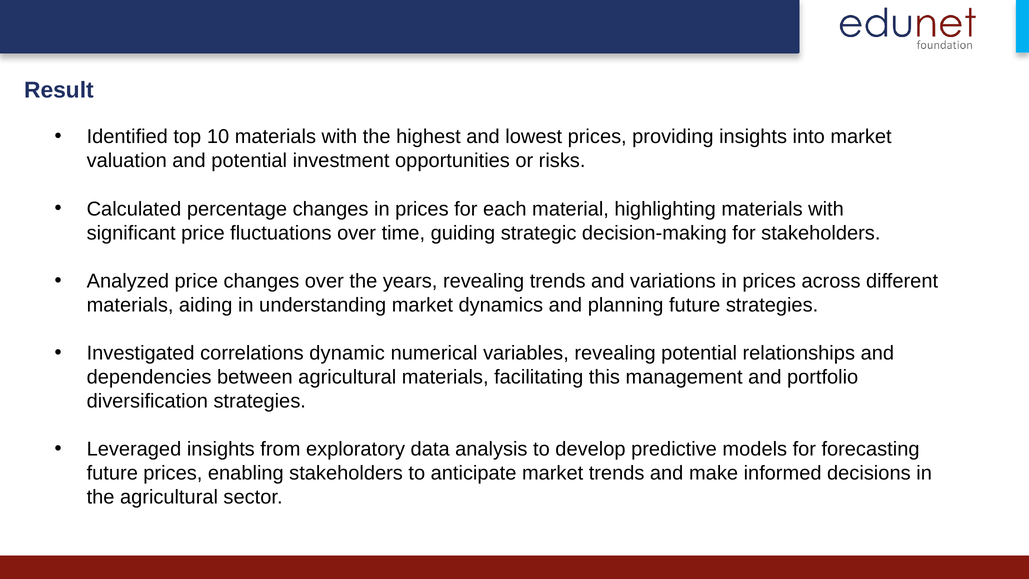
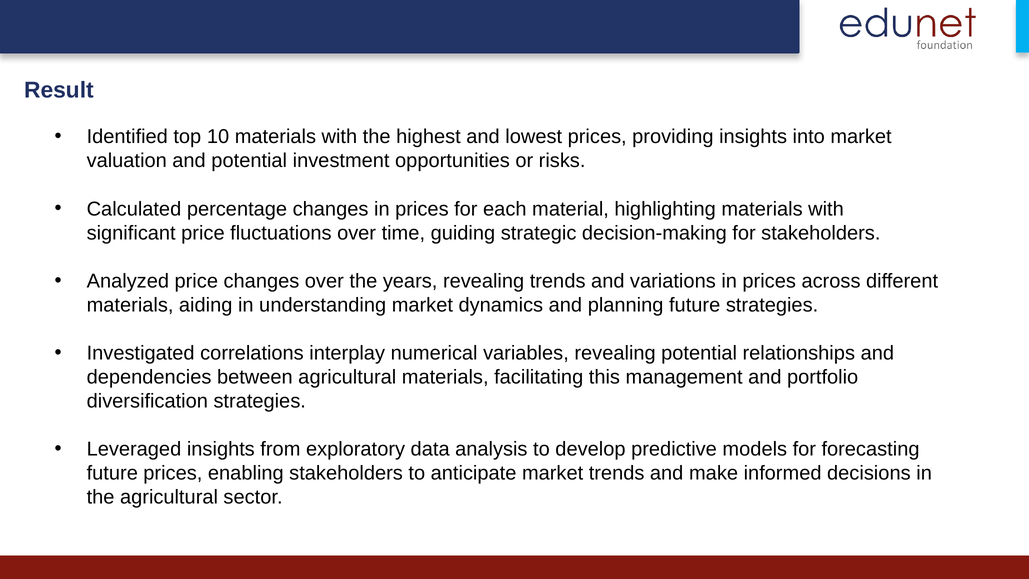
dynamic: dynamic -> interplay
